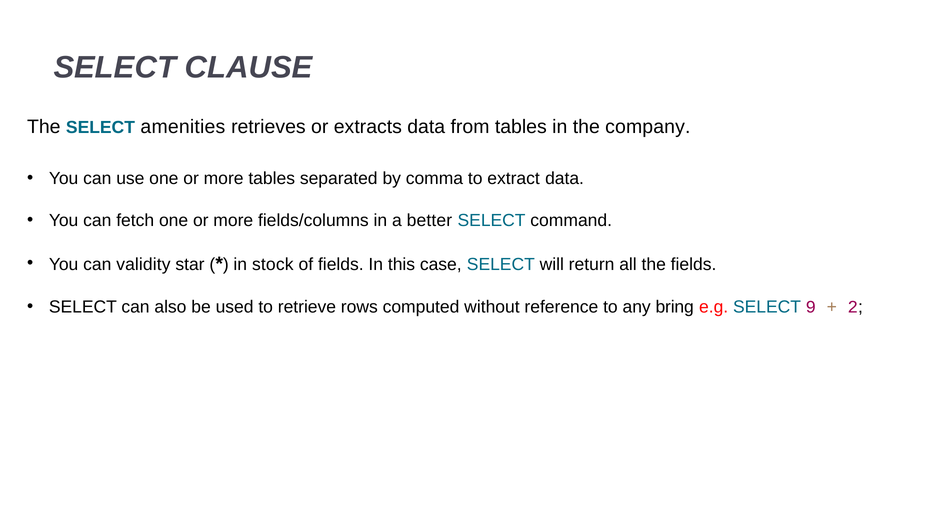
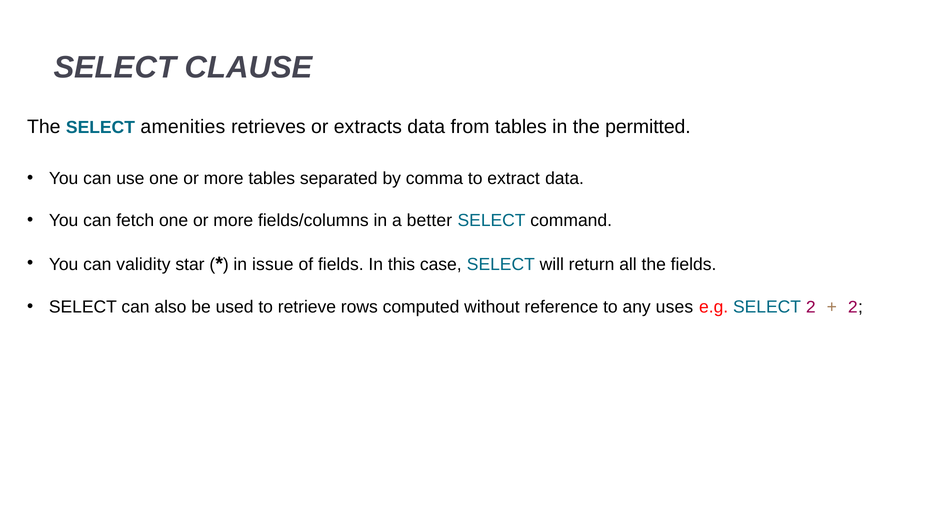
company: company -> permitted
stock: stock -> issue
bring: bring -> uses
SELECT 9: 9 -> 2
